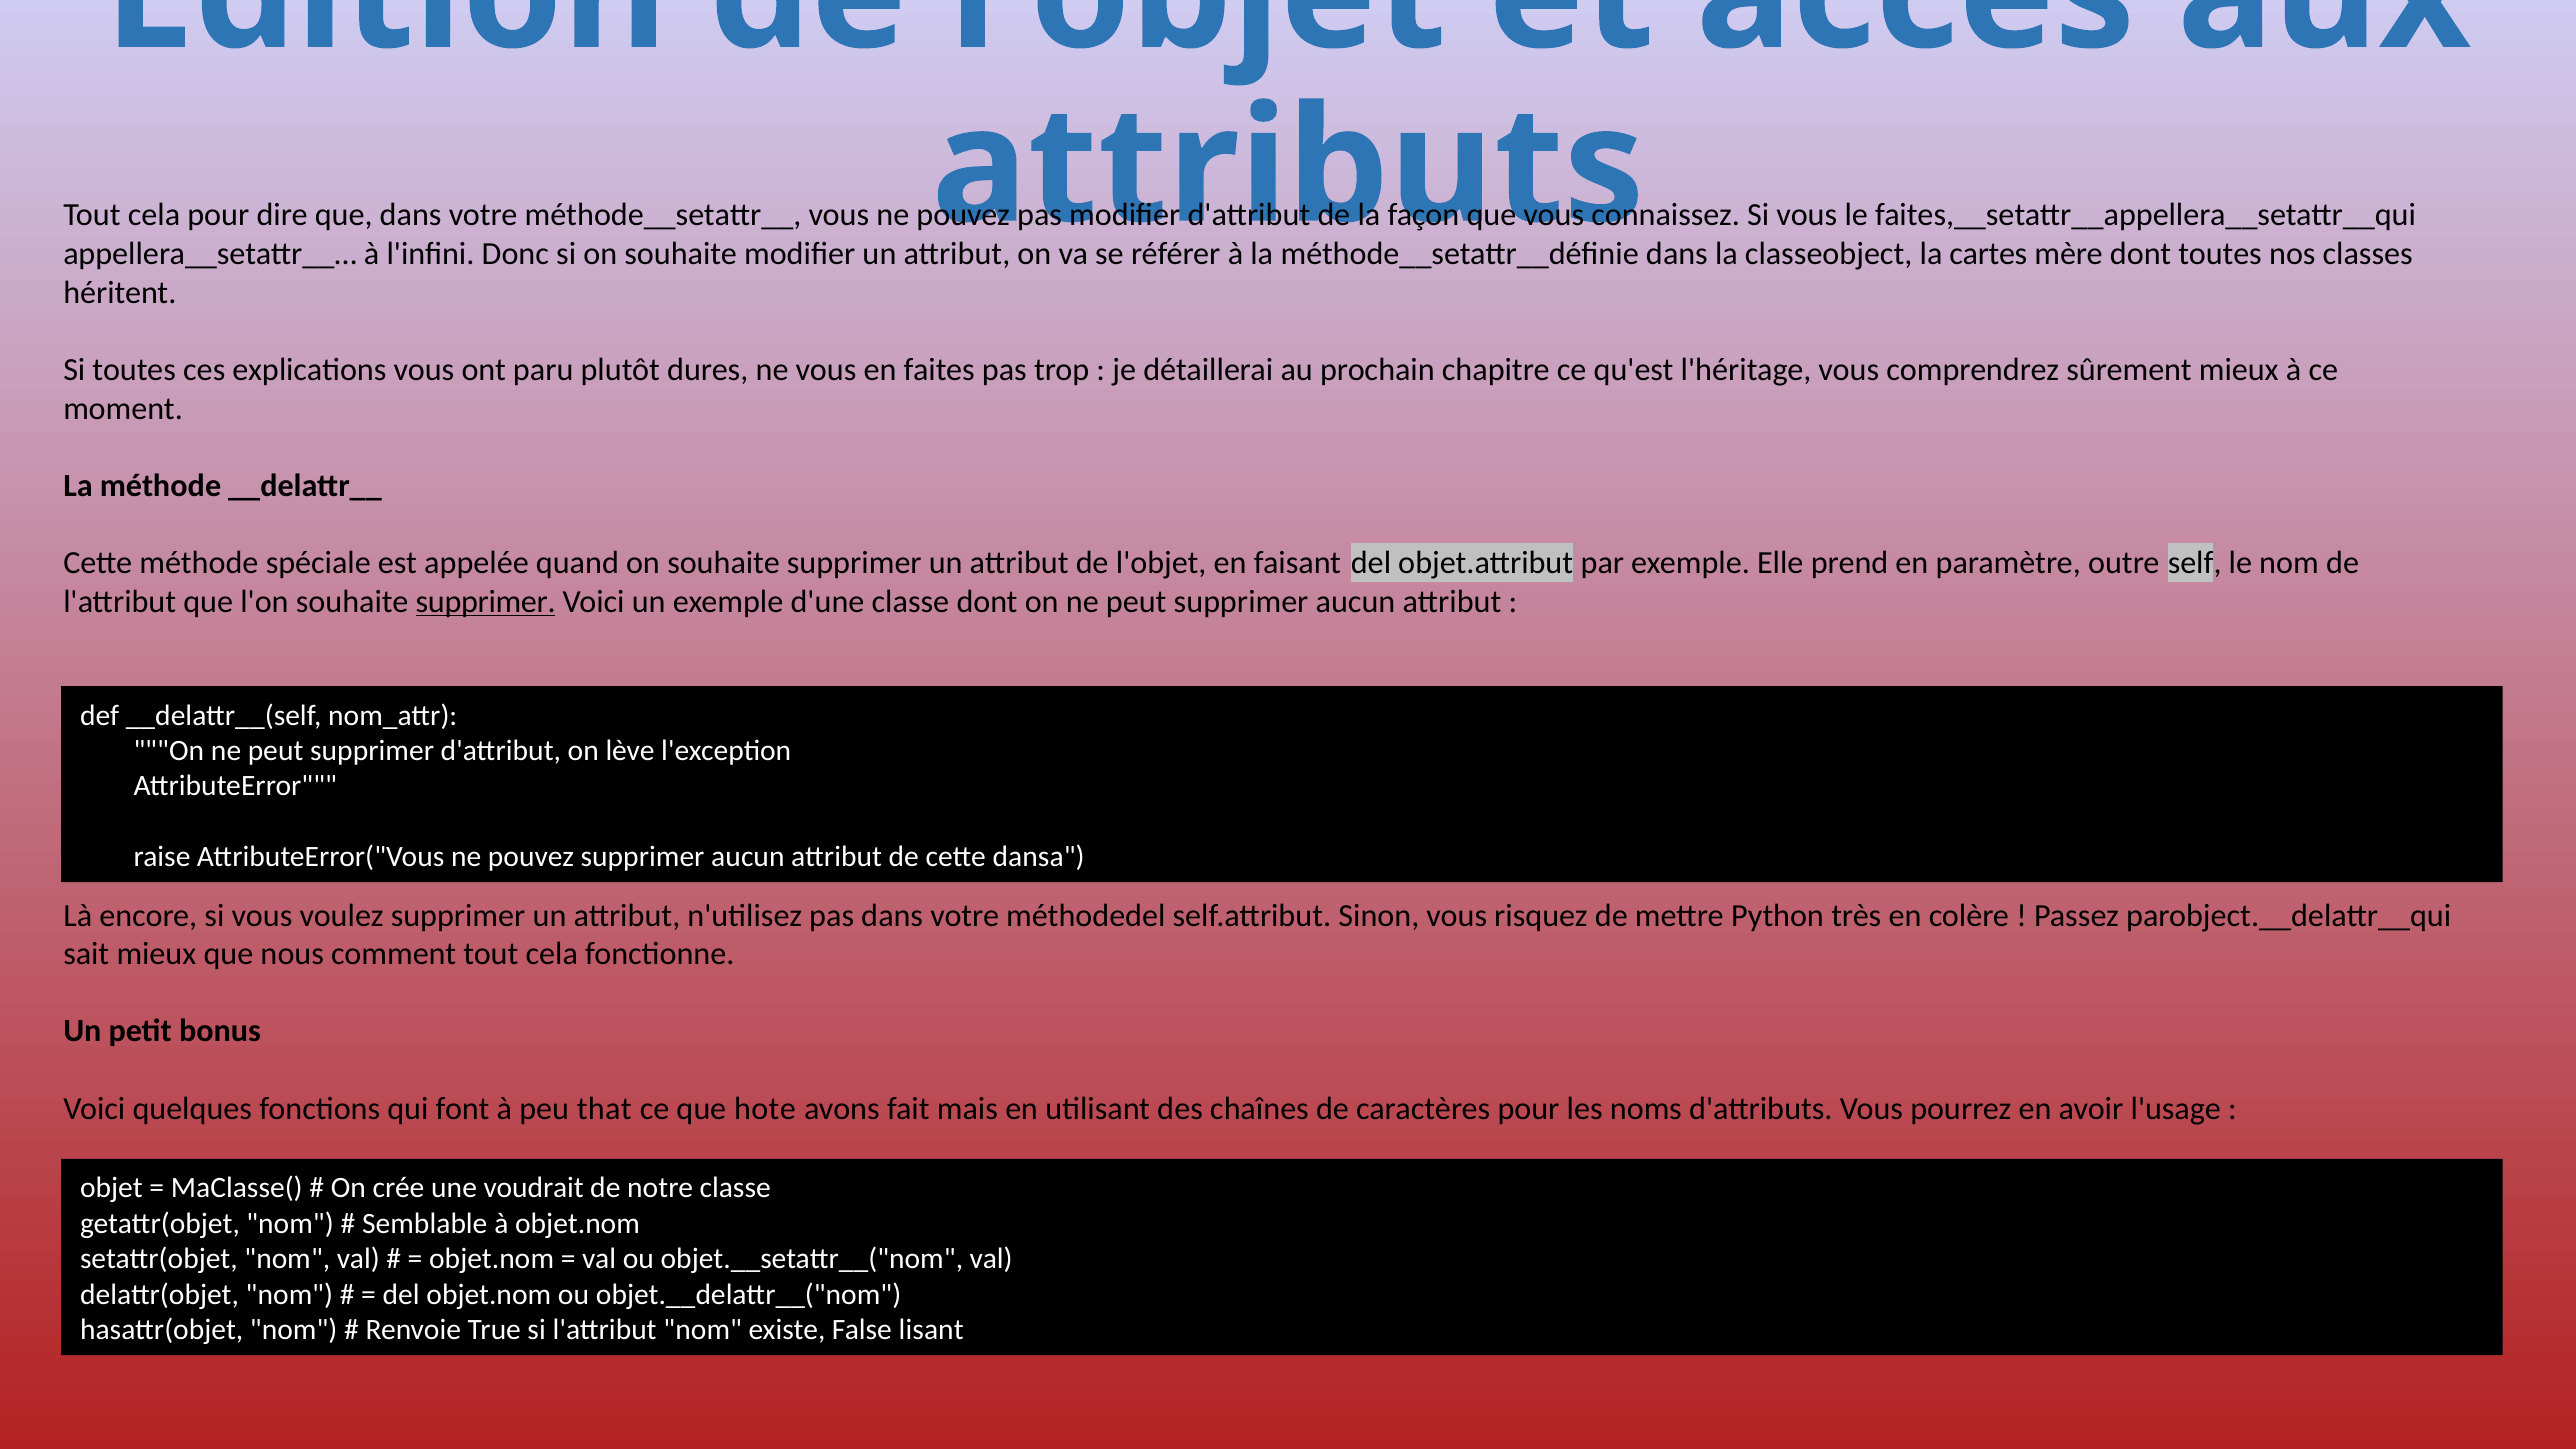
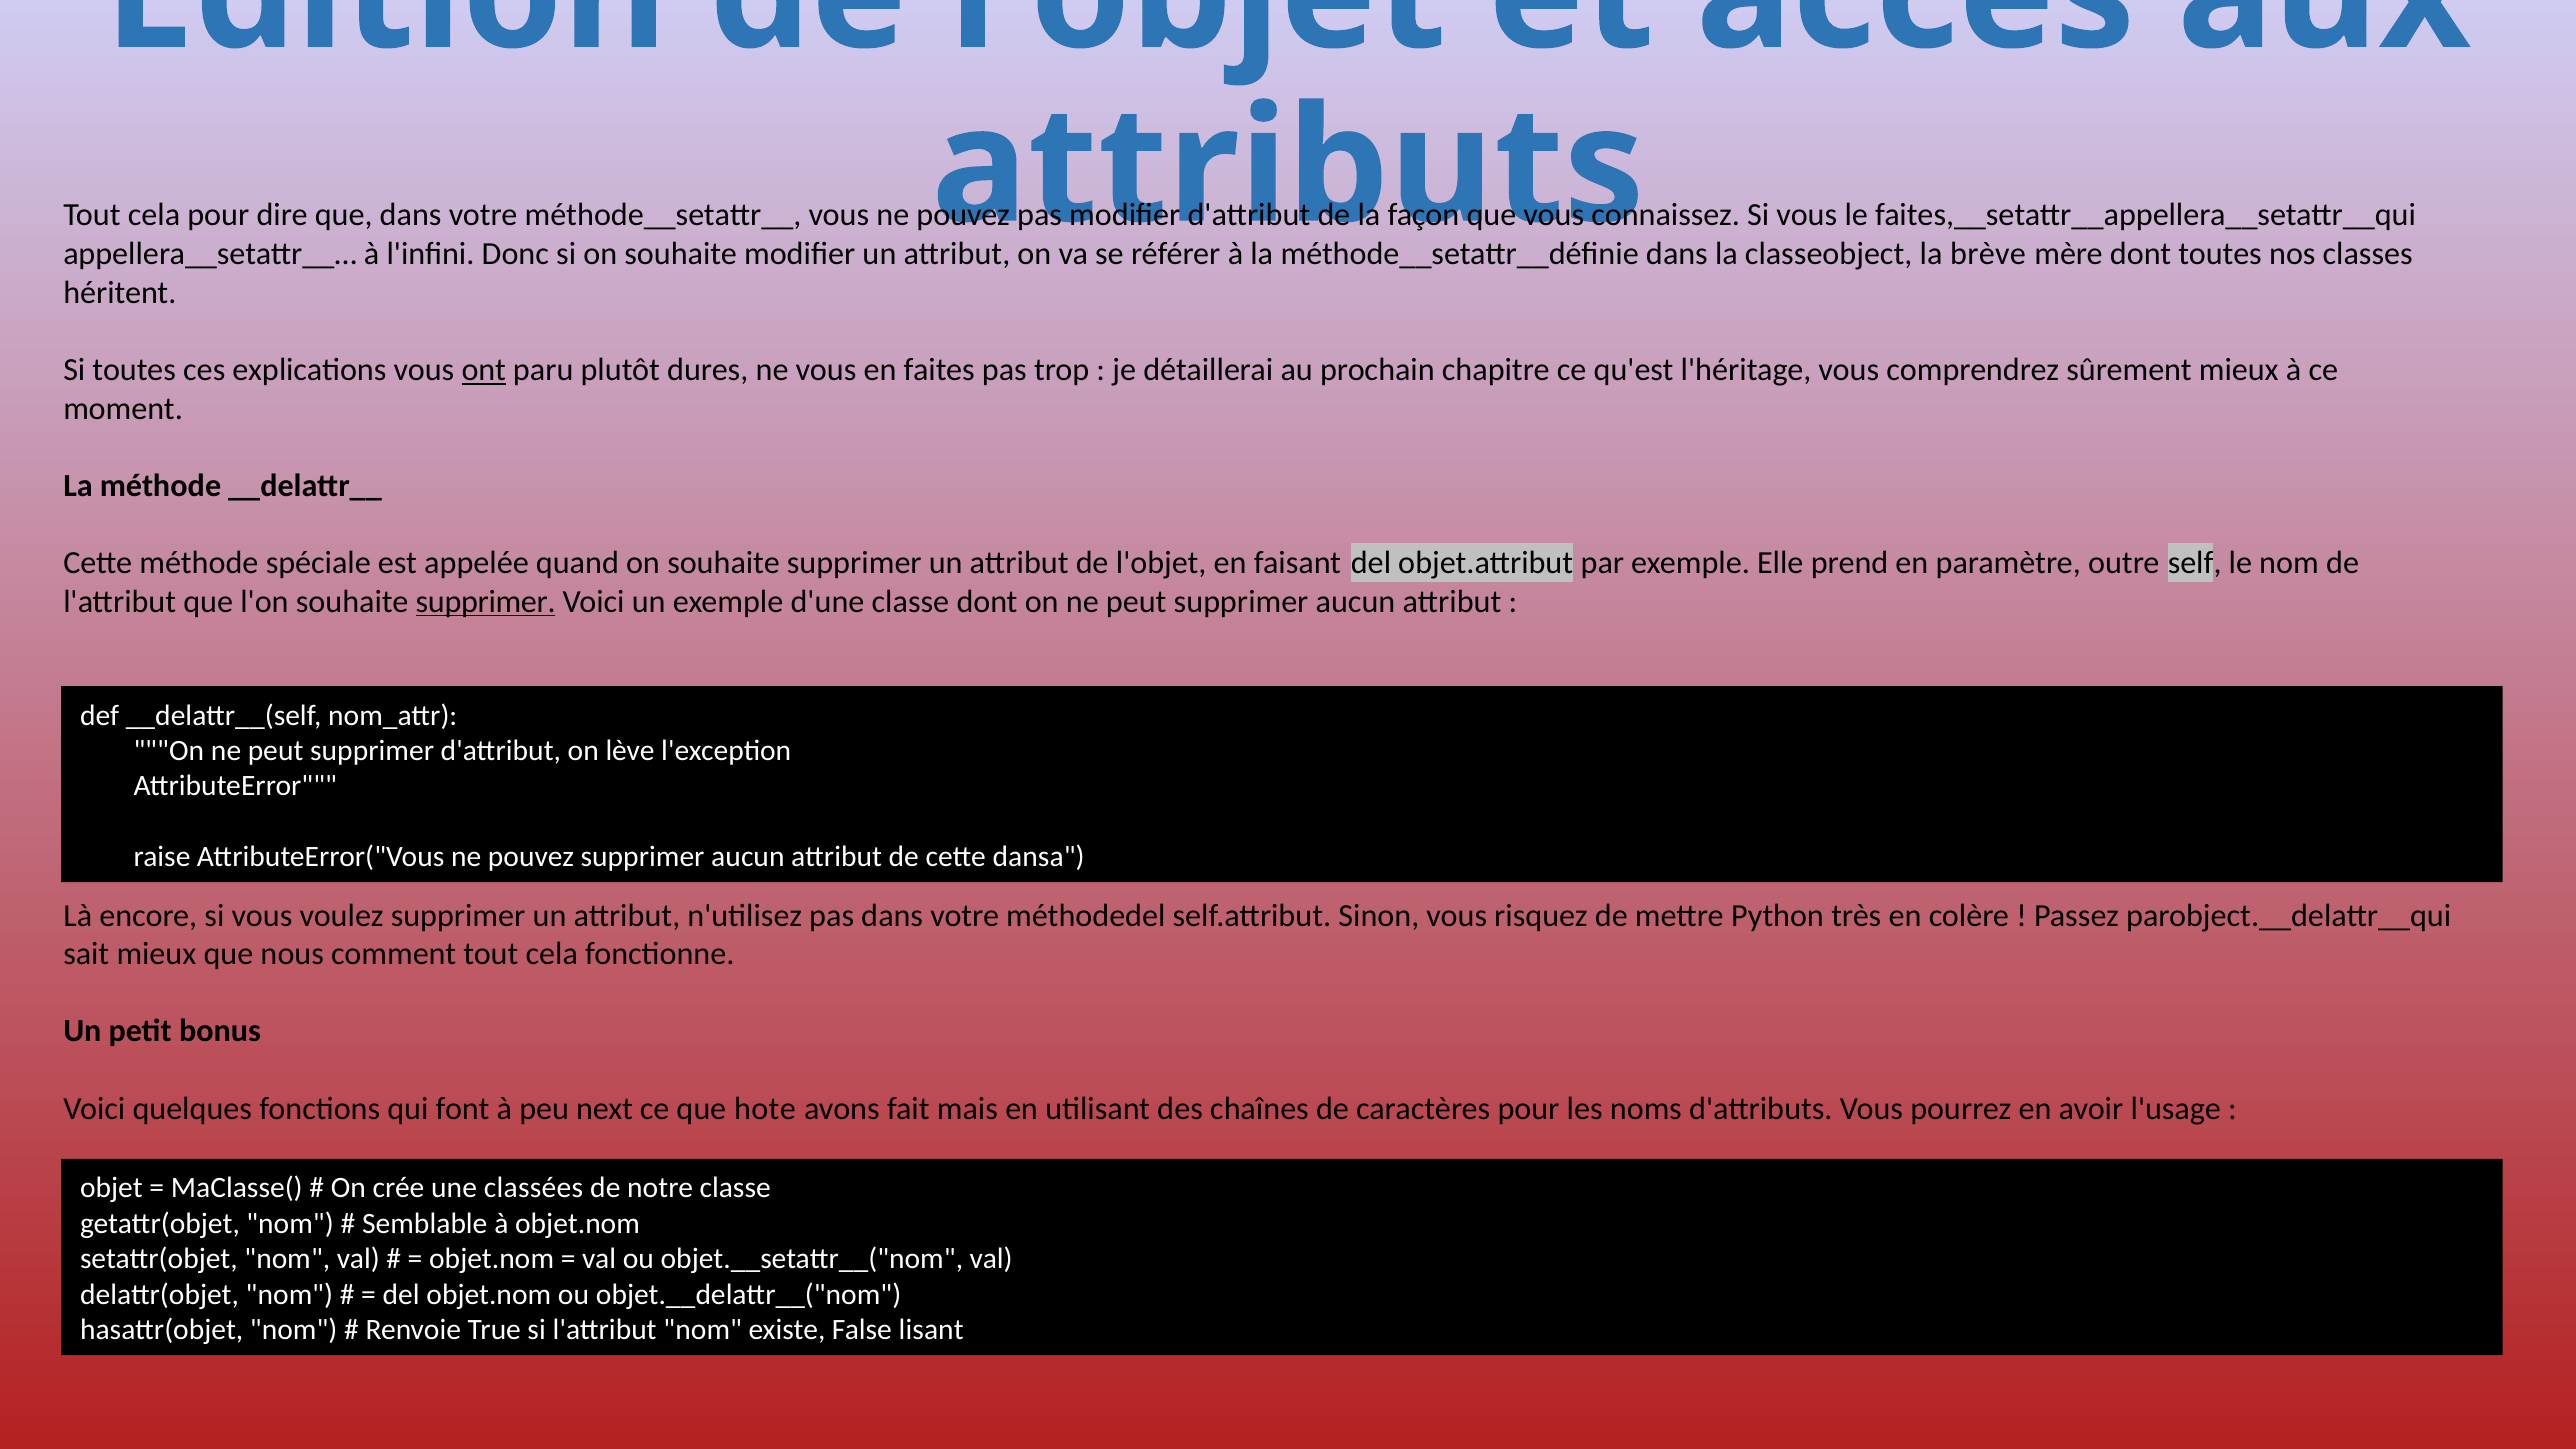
cartes: cartes -> brève
ont underline: none -> present
that: that -> next
voudrait: voudrait -> classées
